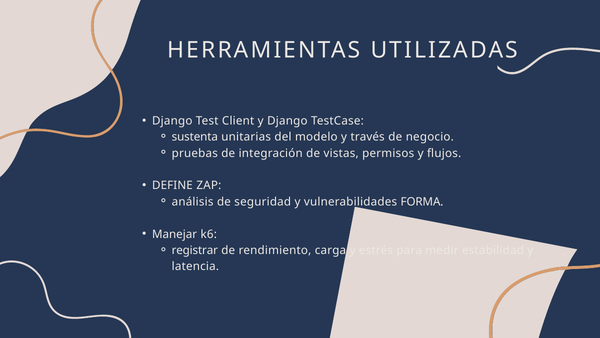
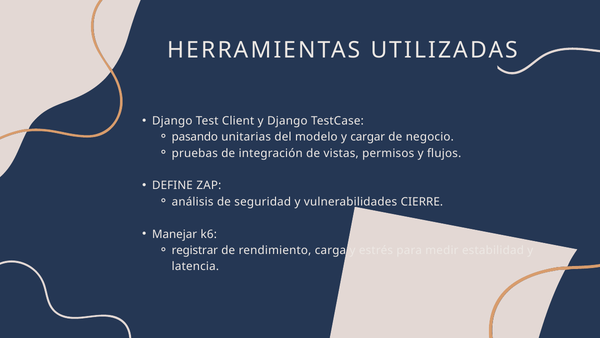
sustenta: sustenta -> pasando
través: través -> cargar
FORMA: FORMA -> CIERRE
